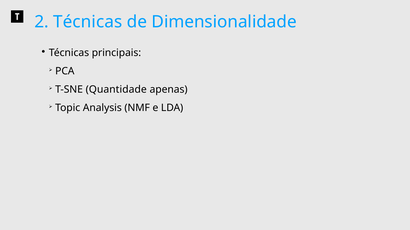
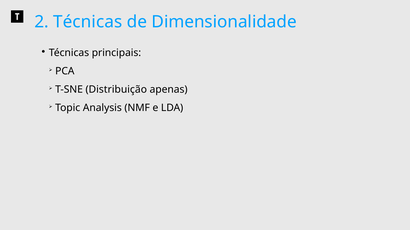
Quantidade: Quantidade -> Distribuição
